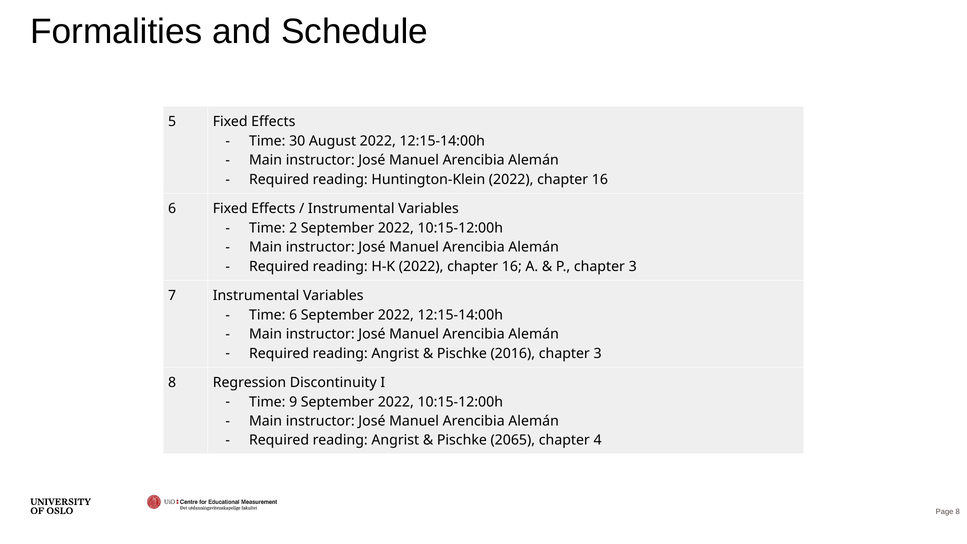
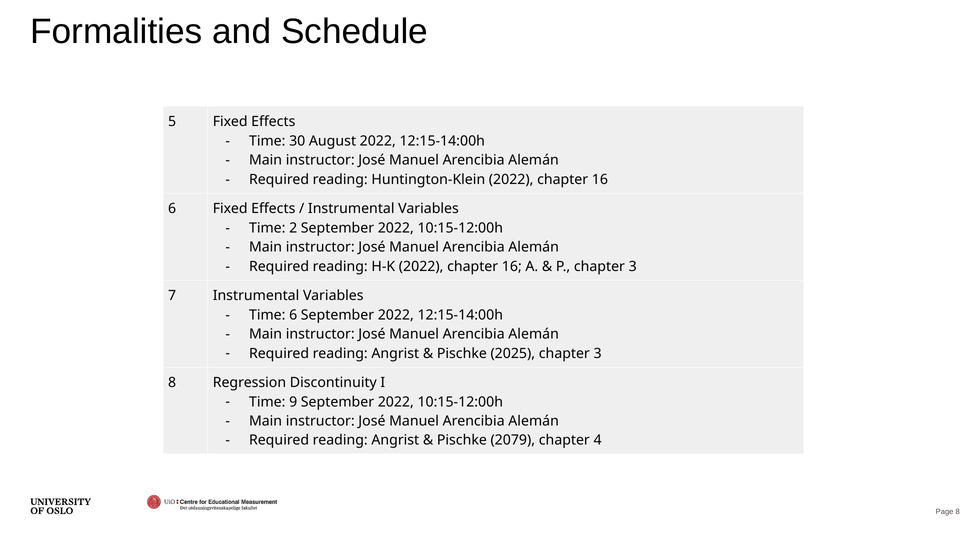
2016: 2016 -> 2025
2065: 2065 -> 2079
